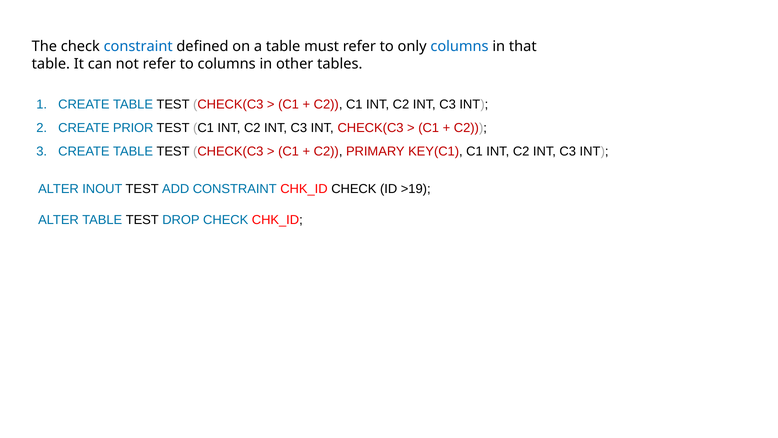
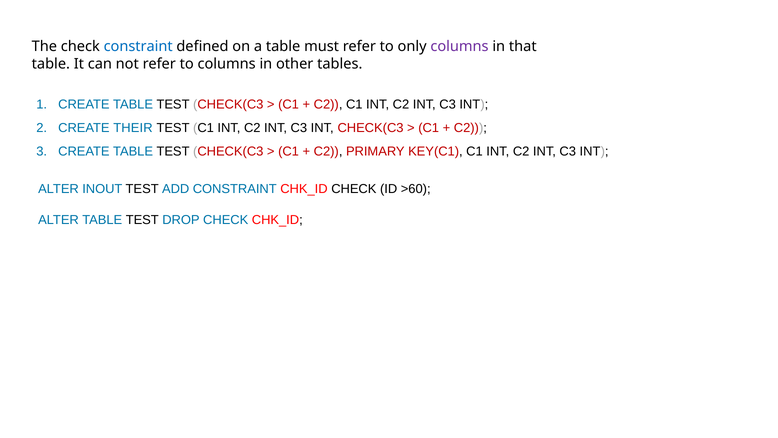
columns at (460, 46) colour: blue -> purple
PRIOR: PRIOR -> THEIR
>19: >19 -> >60
